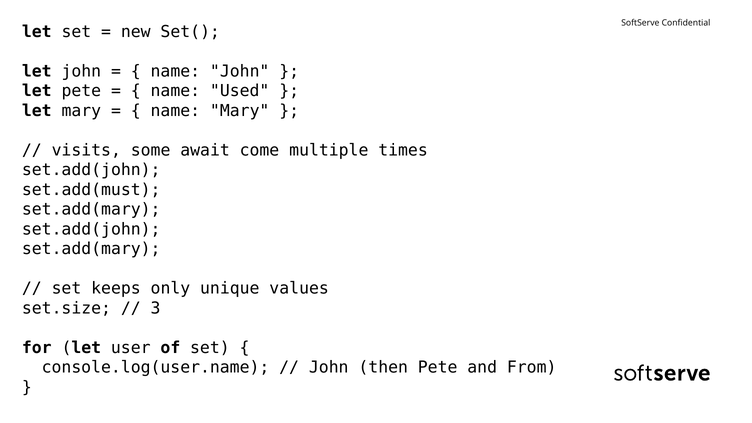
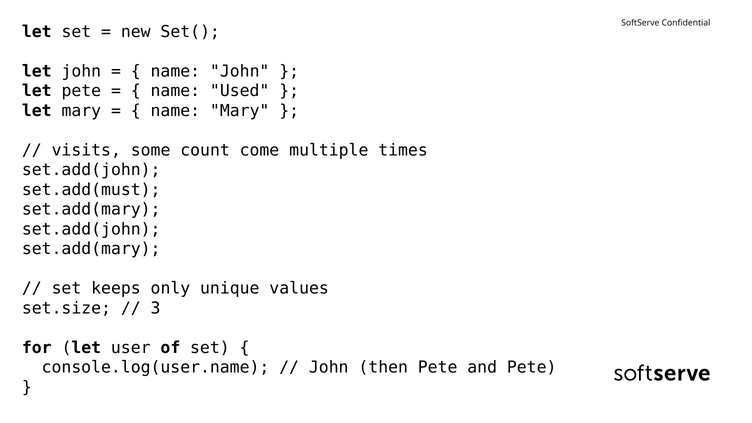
await: await -> count
and From: From -> Pete
